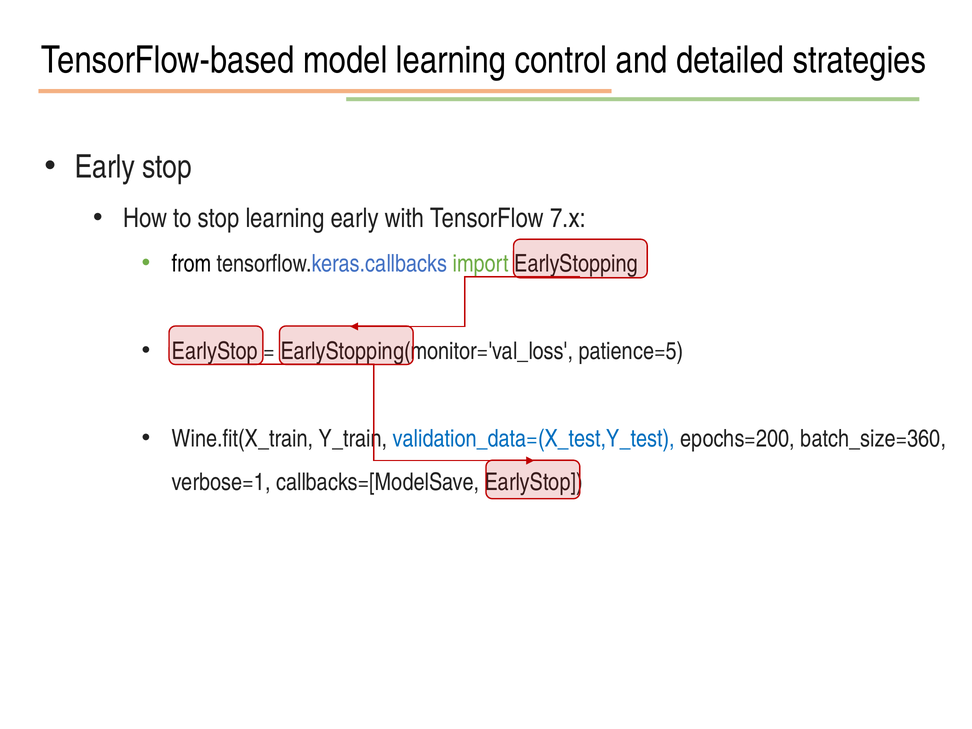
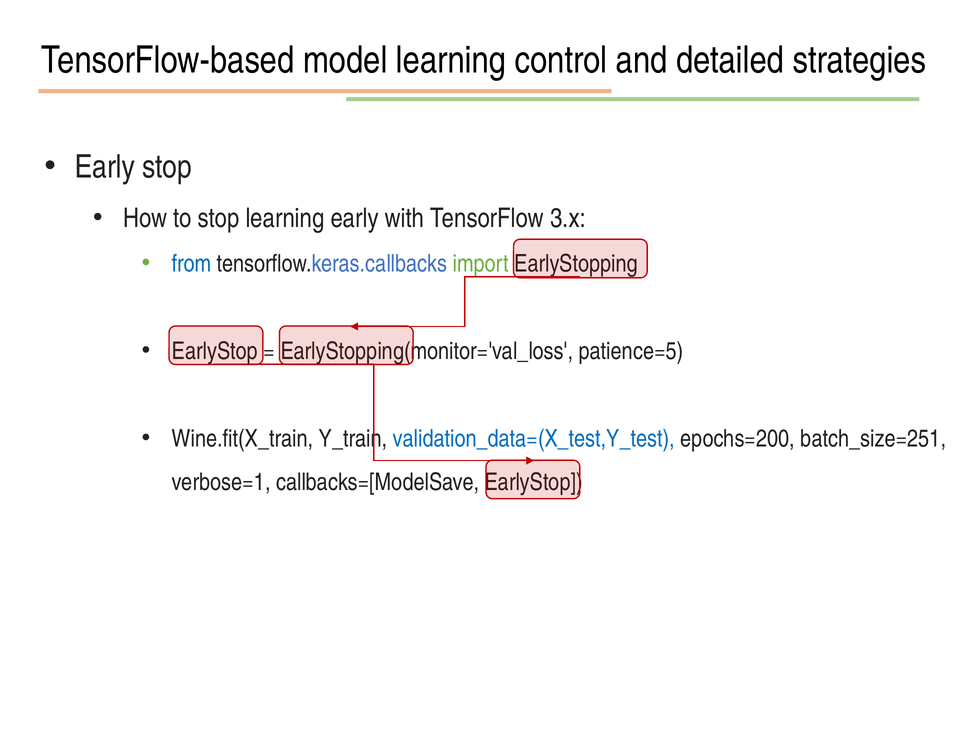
7.x: 7.x -> 3.x
from colour: black -> blue
batch_size=360: batch_size=360 -> batch_size=251
